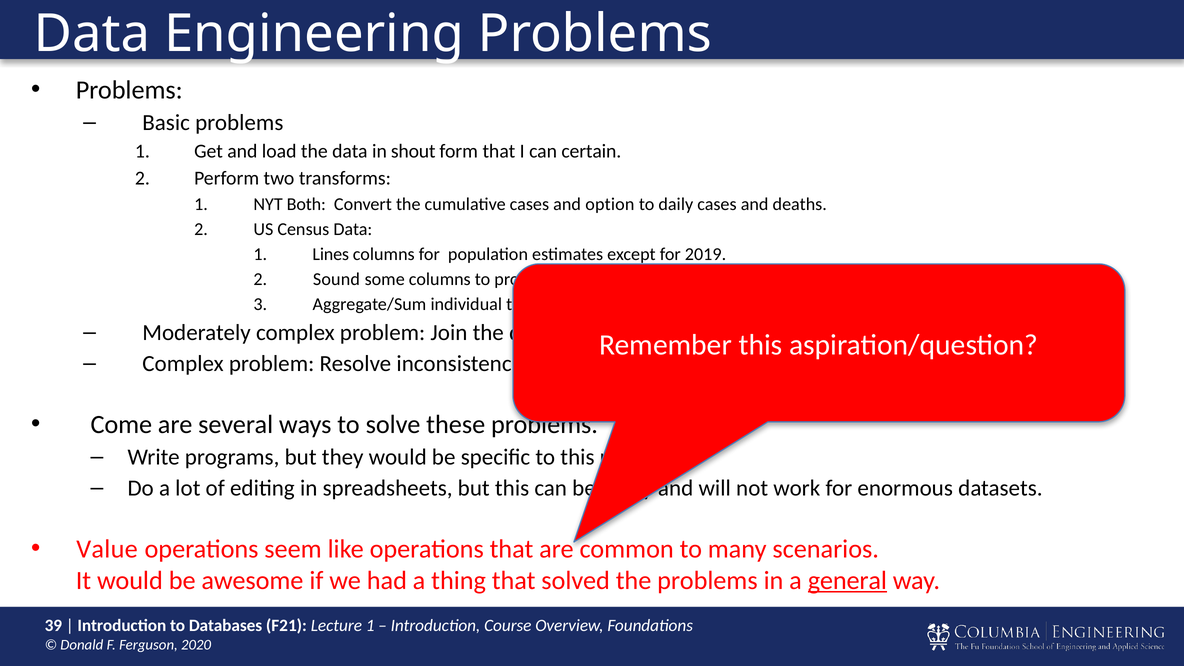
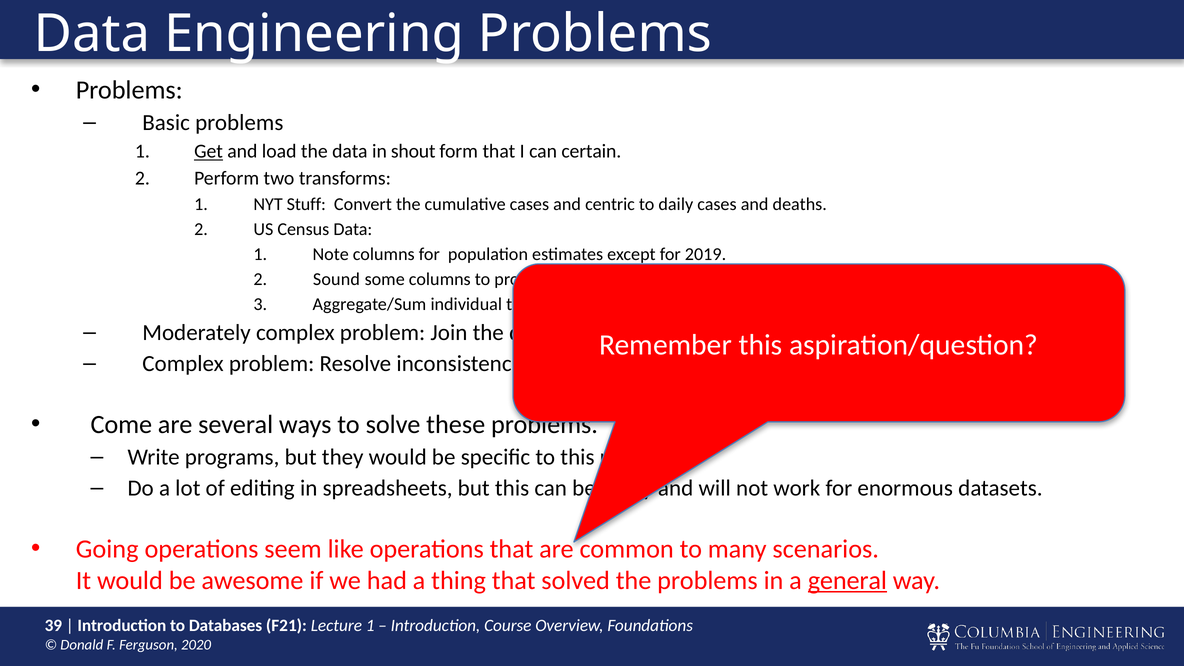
Get underline: none -> present
Both: Both -> Stuff
option: option -> centric
Lines: Lines -> Note
Value: Value -> Going
